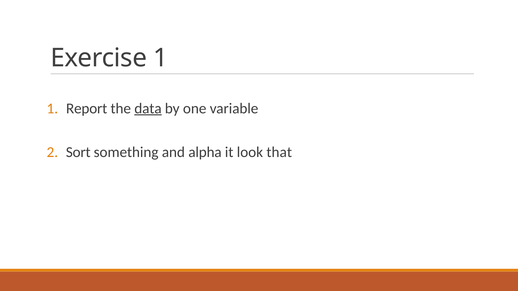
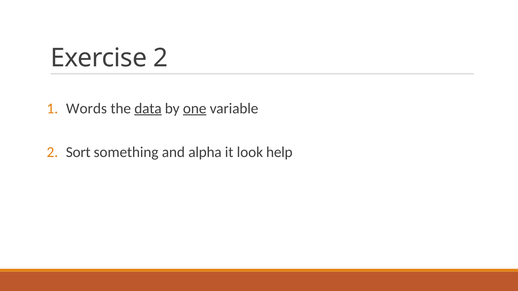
Exercise 1: 1 -> 2
Report: Report -> Words
one underline: none -> present
that: that -> help
